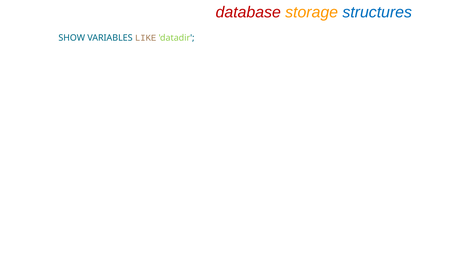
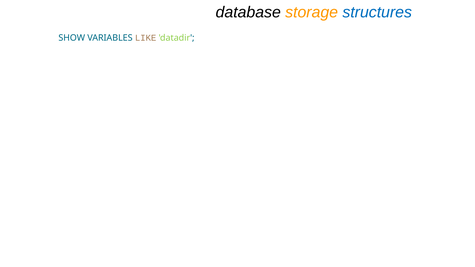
database colour: red -> black
